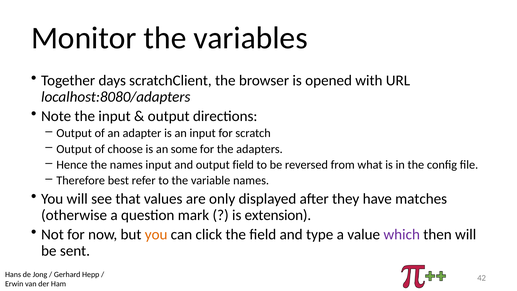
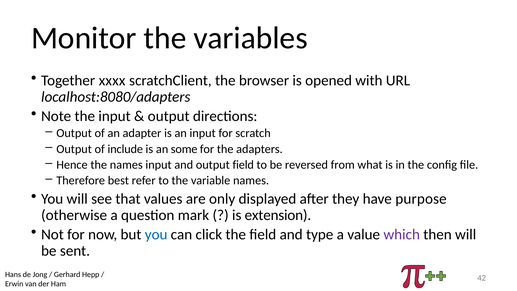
days: days -> xxxx
choose: choose -> include
matches: matches -> purpose
you at (156, 234) colour: orange -> blue
